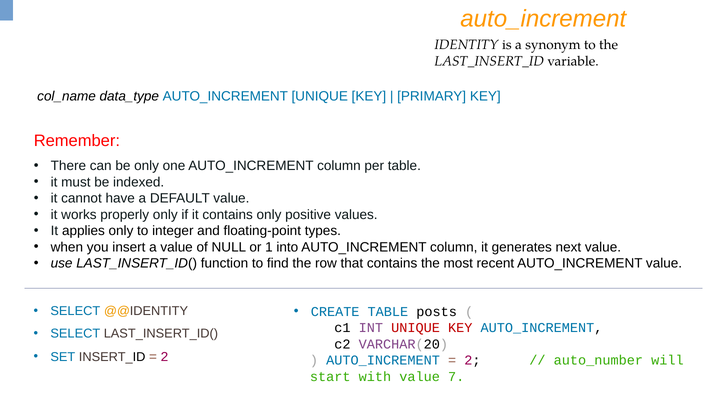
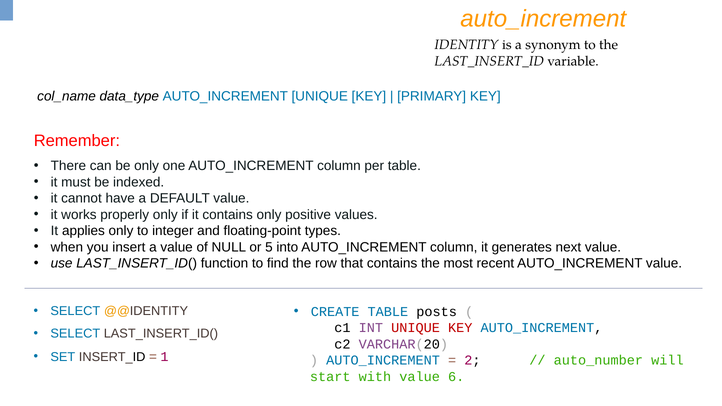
1: 1 -> 5
2 at (164, 357): 2 -> 1
7: 7 -> 6
